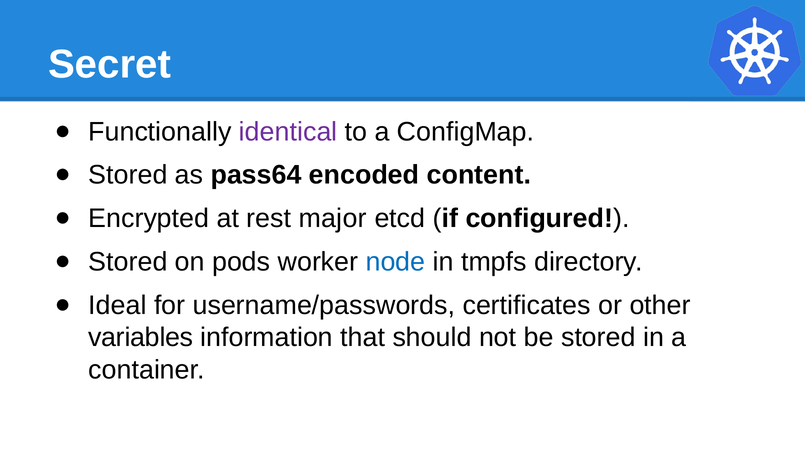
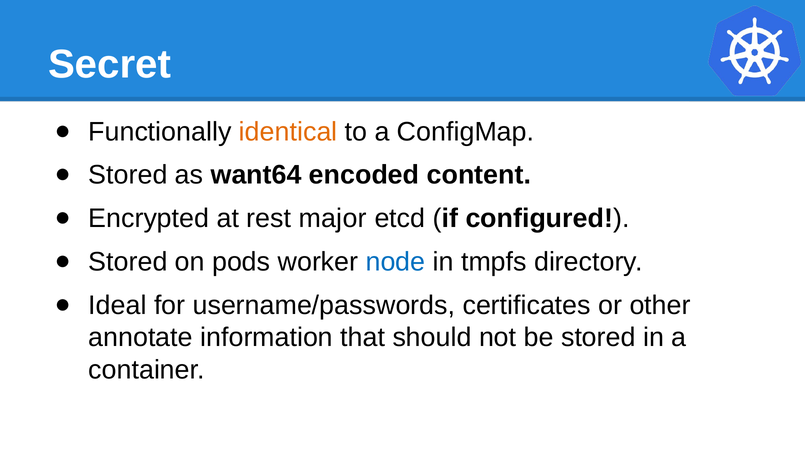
identical colour: purple -> orange
pass64: pass64 -> want64
variables: variables -> annotate
